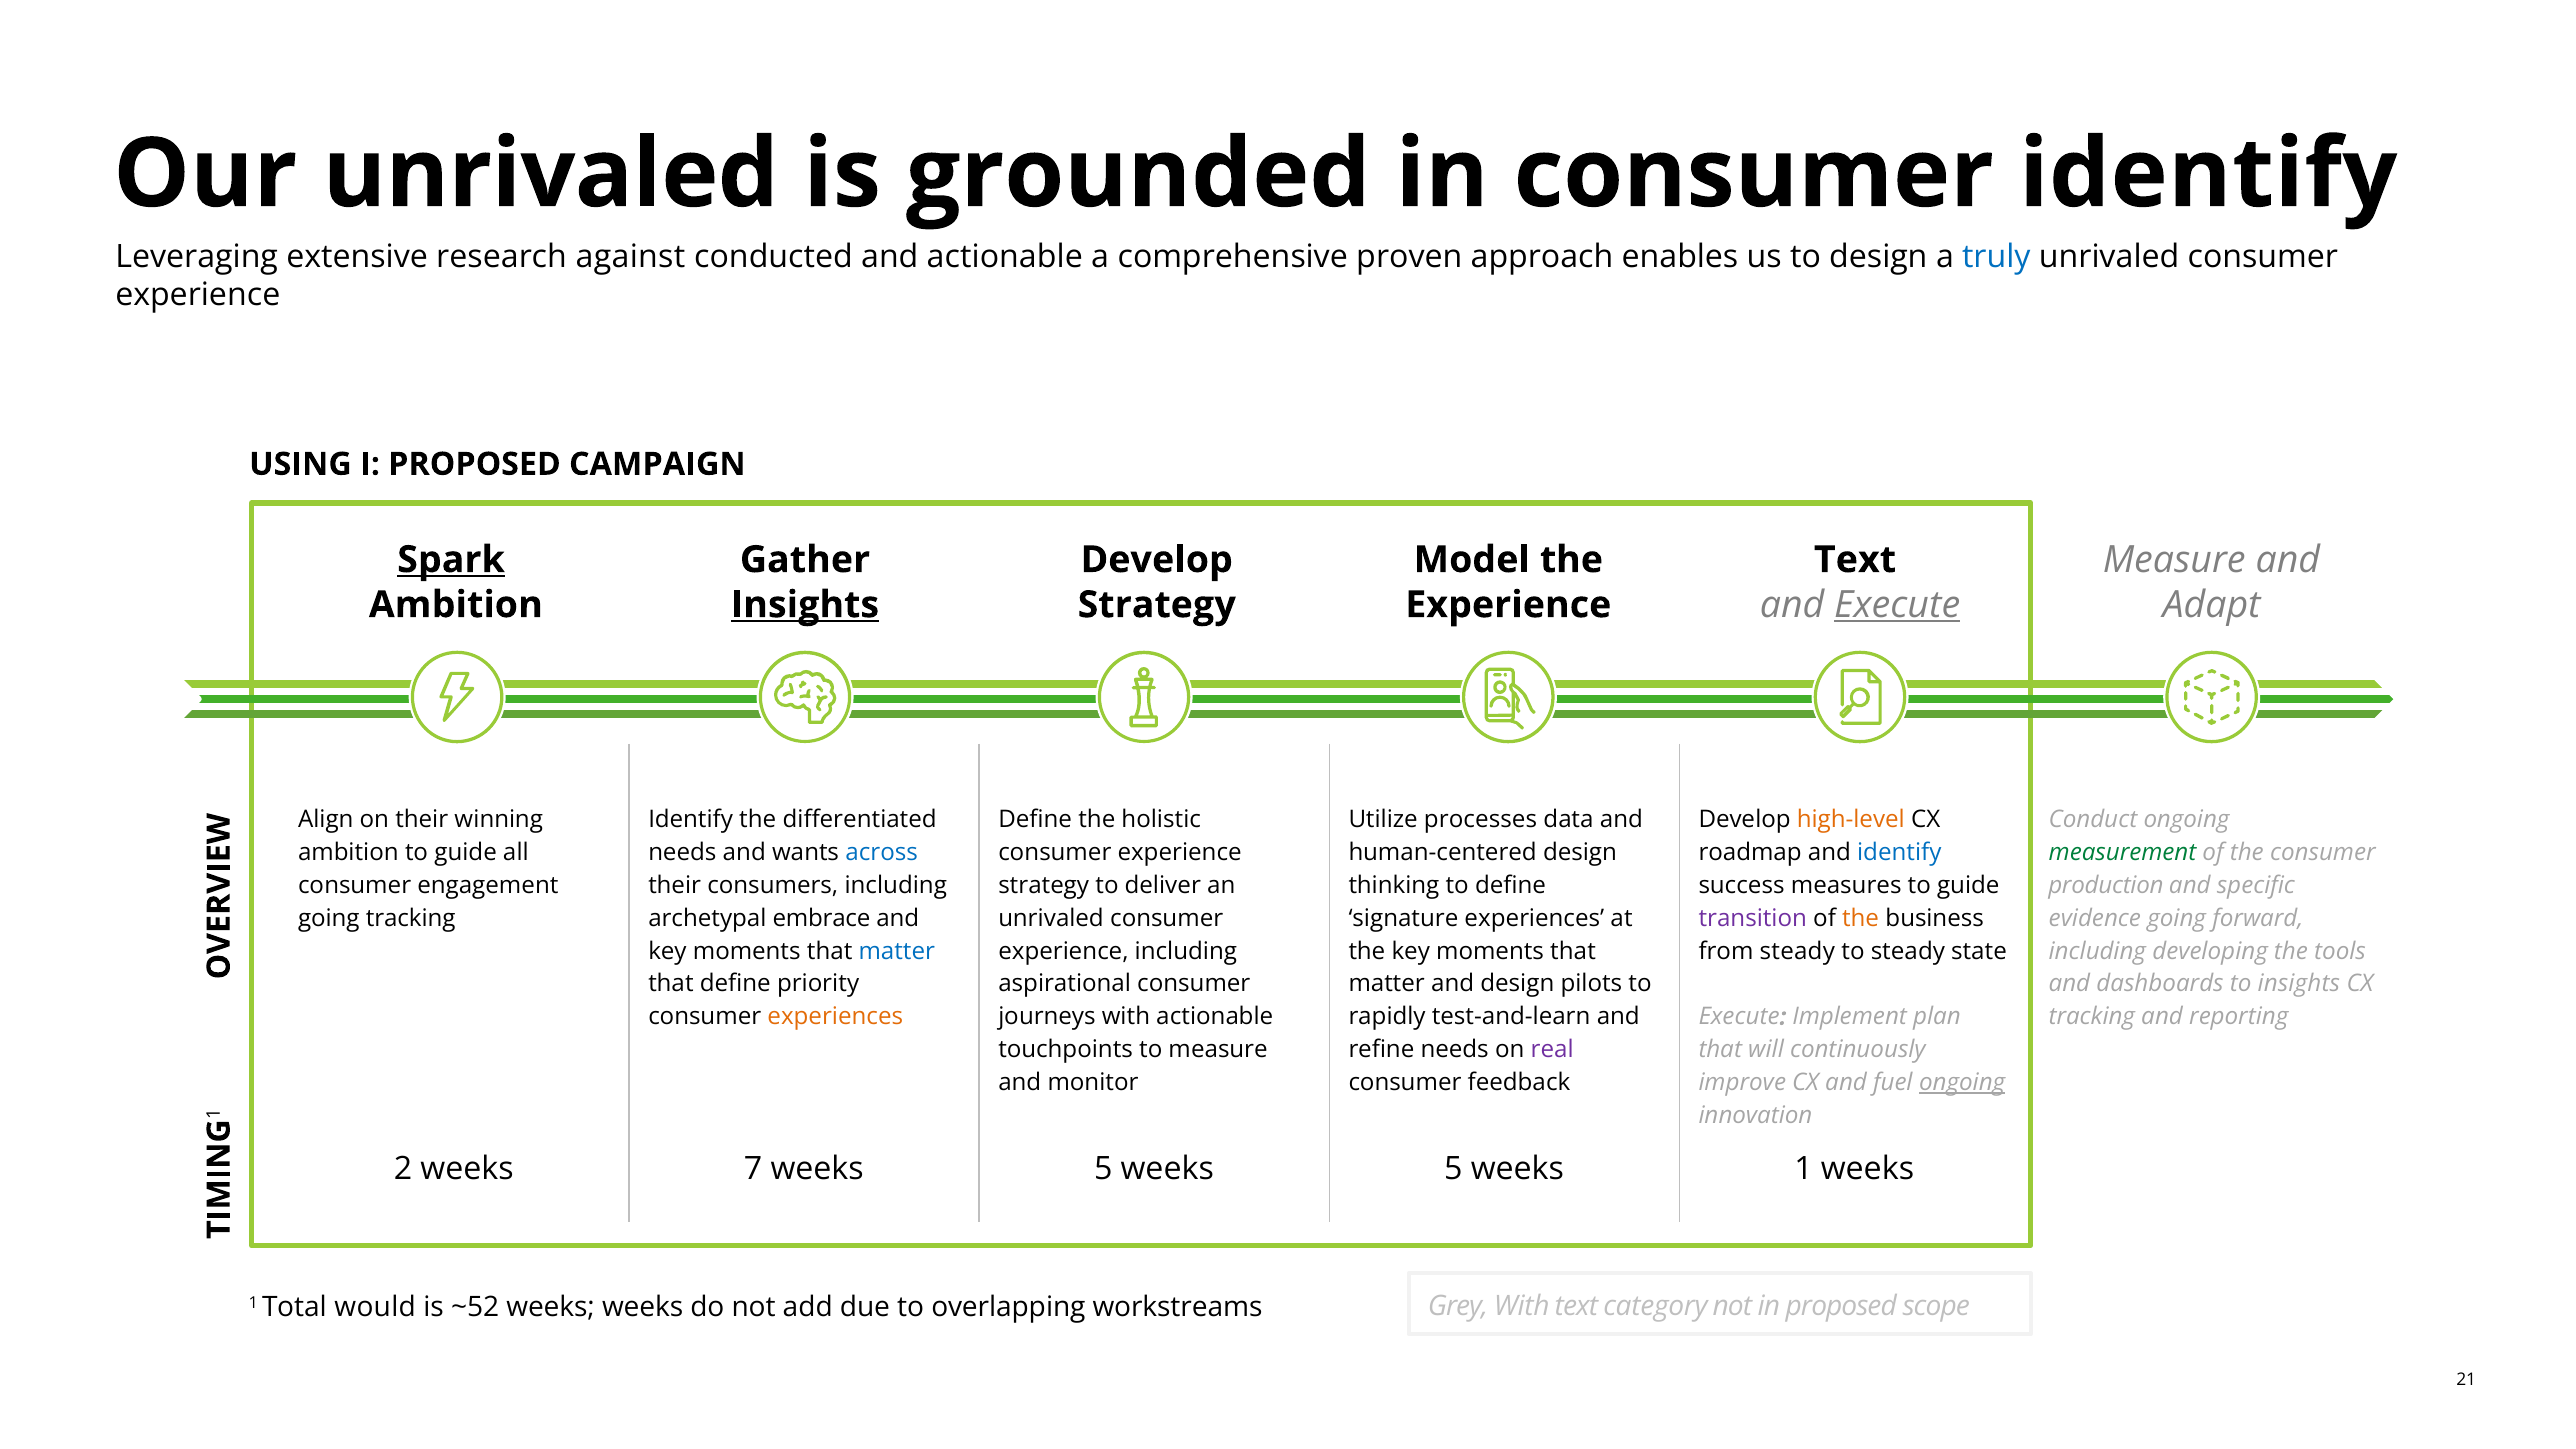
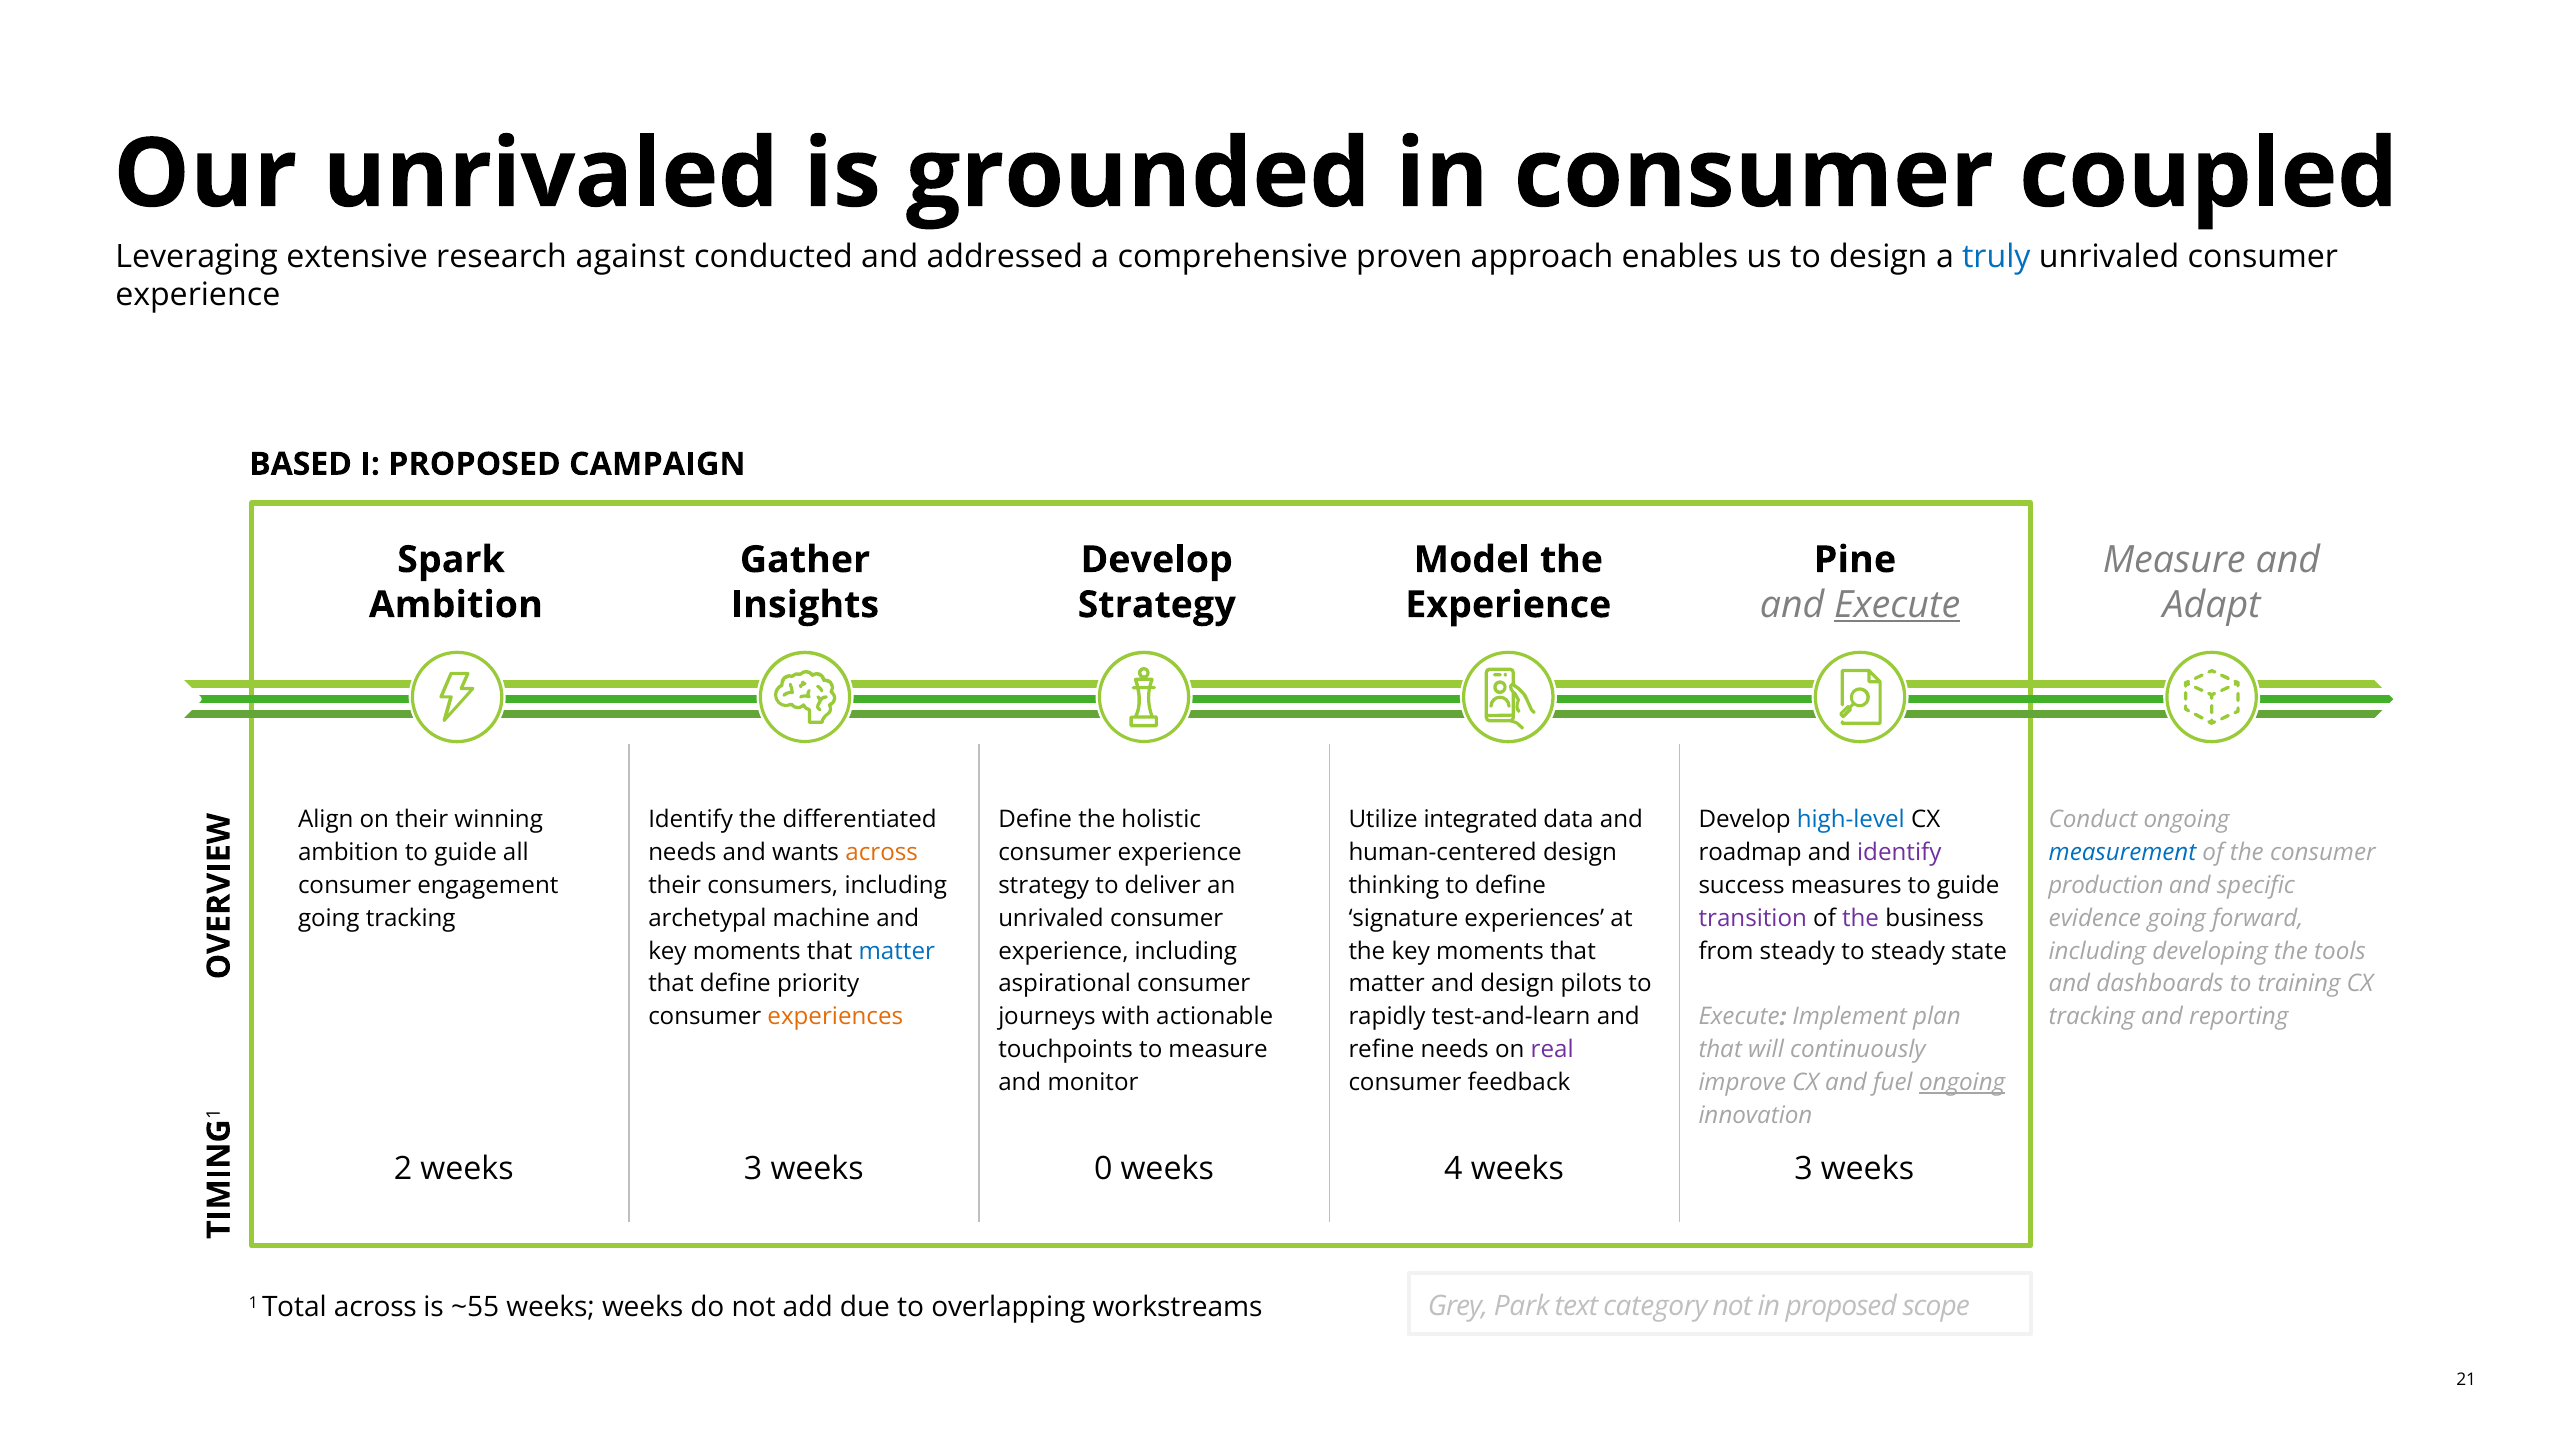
consumer identify: identify -> coupled
and actionable: actionable -> addressed
USING: USING -> BASED
Spark underline: present -> none
Text at (1855, 560): Text -> Pine
Insights at (805, 605) underline: present -> none
processes: processes -> integrated
high-level colour: orange -> blue
across at (882, 853) colour: blue -> orange
identify at (1899, 853) colour: blue -> purple
measurement colour: green -> blue
embrace: embrace -> machine
the at (1861, 918) colour: orange -> purple
to insights: insights -> training
2 weeks 7: 7 -> 3
5 at (1103, 1169): 5 -> 0
5 at (1453, 1169): 5 -> 4
1 at (1803, 1169): 1 -> 3
Grey With: With -> Park
Total would: would -> across
~52: ~52 -> ~55
